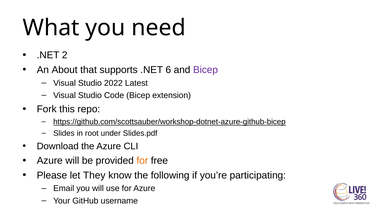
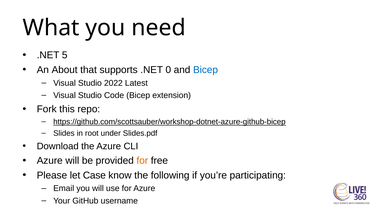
2: 2 -> 5
6: 6 -> 0
Bicep at (206, 70) colour: purple -> blue
They: They -> Case
